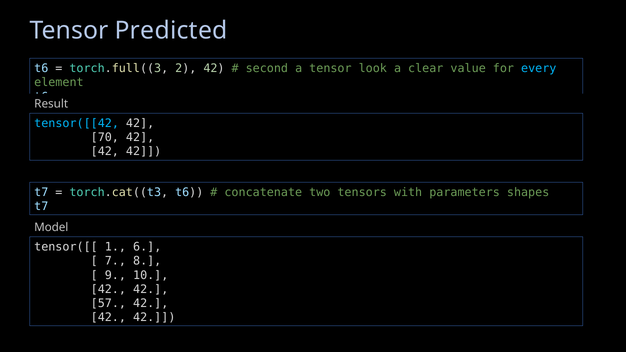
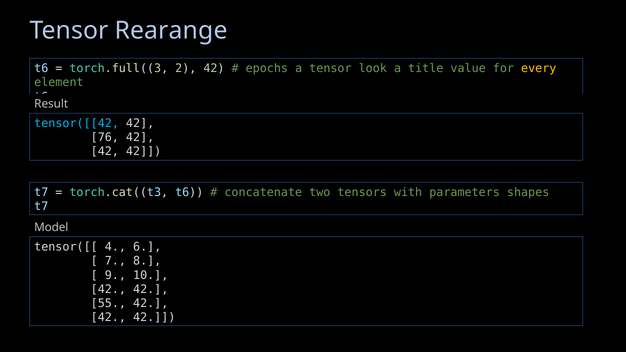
Predicted: Predicted -> Rearange
second: second -> epochs
clear: clear -> title
every colour: light blue -> yellow
70: 70 -> 76
1: 1 -> 4
57: 57 -> 55
